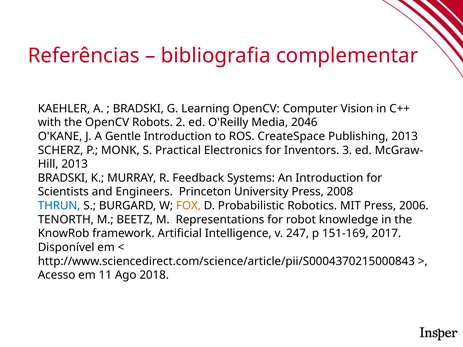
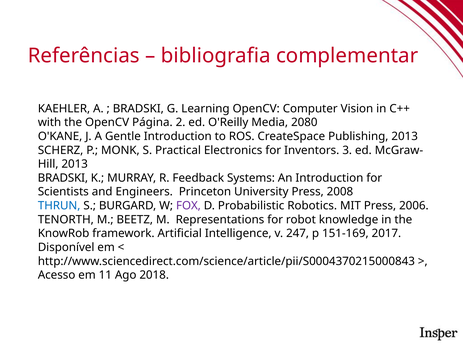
Robots: Robots -> Página
2046: 2046 -> 2080
FOX colour: orange -> purple
